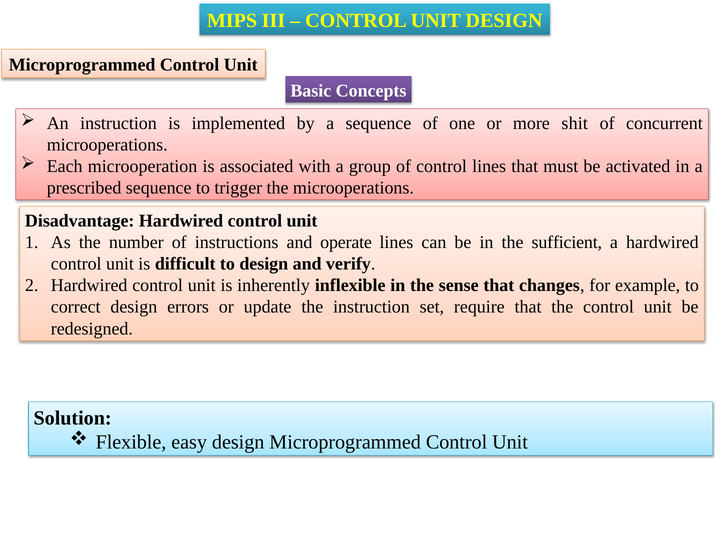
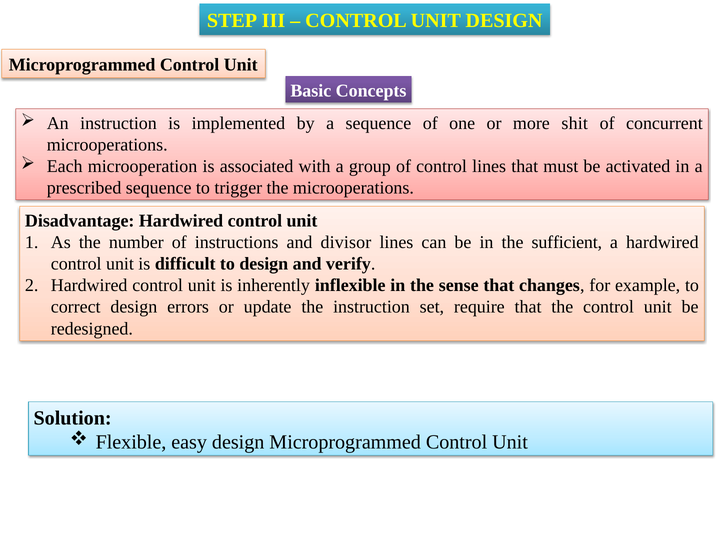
MIPS: MIPS -> STEP
operate: operate -> divisor
